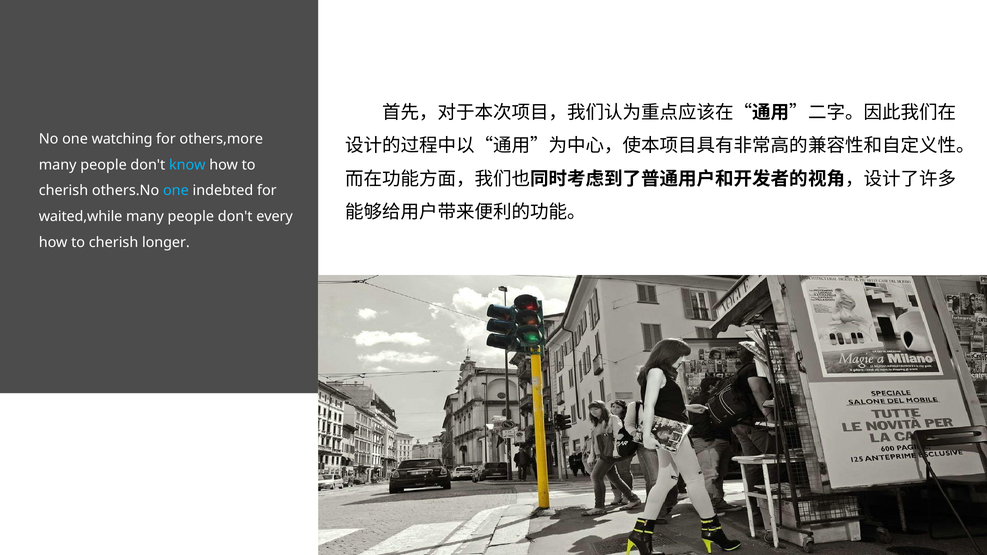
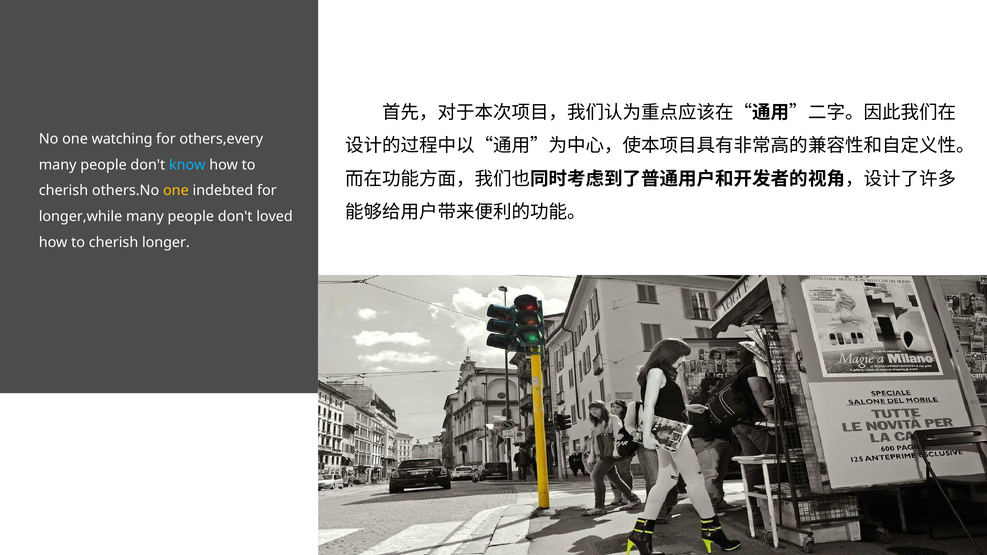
others,more: others,more -> others,every
one at (176, 191) colour: light blue -> yellow
waited,while: waited,while -> longer,while
every: every -> loved
